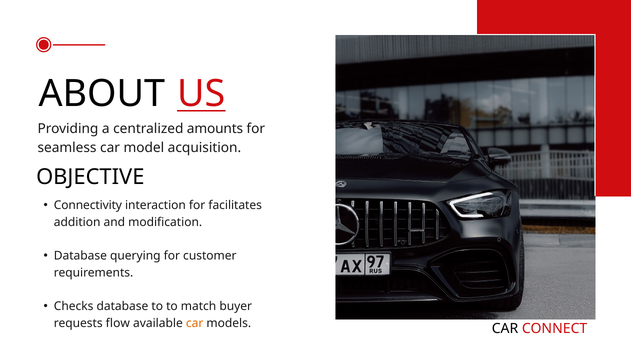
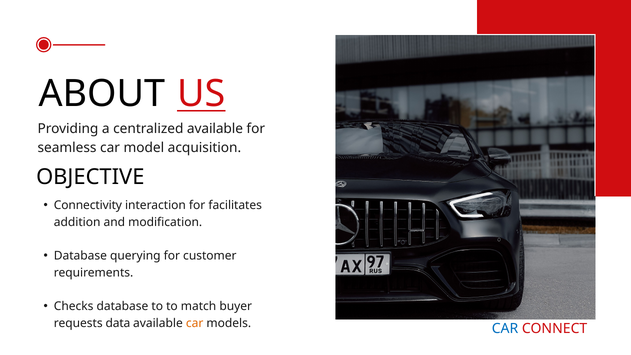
centralized amounts: amounts -> available
flow: flow -> data
CAR at (505, 329) colour: black -> blue
